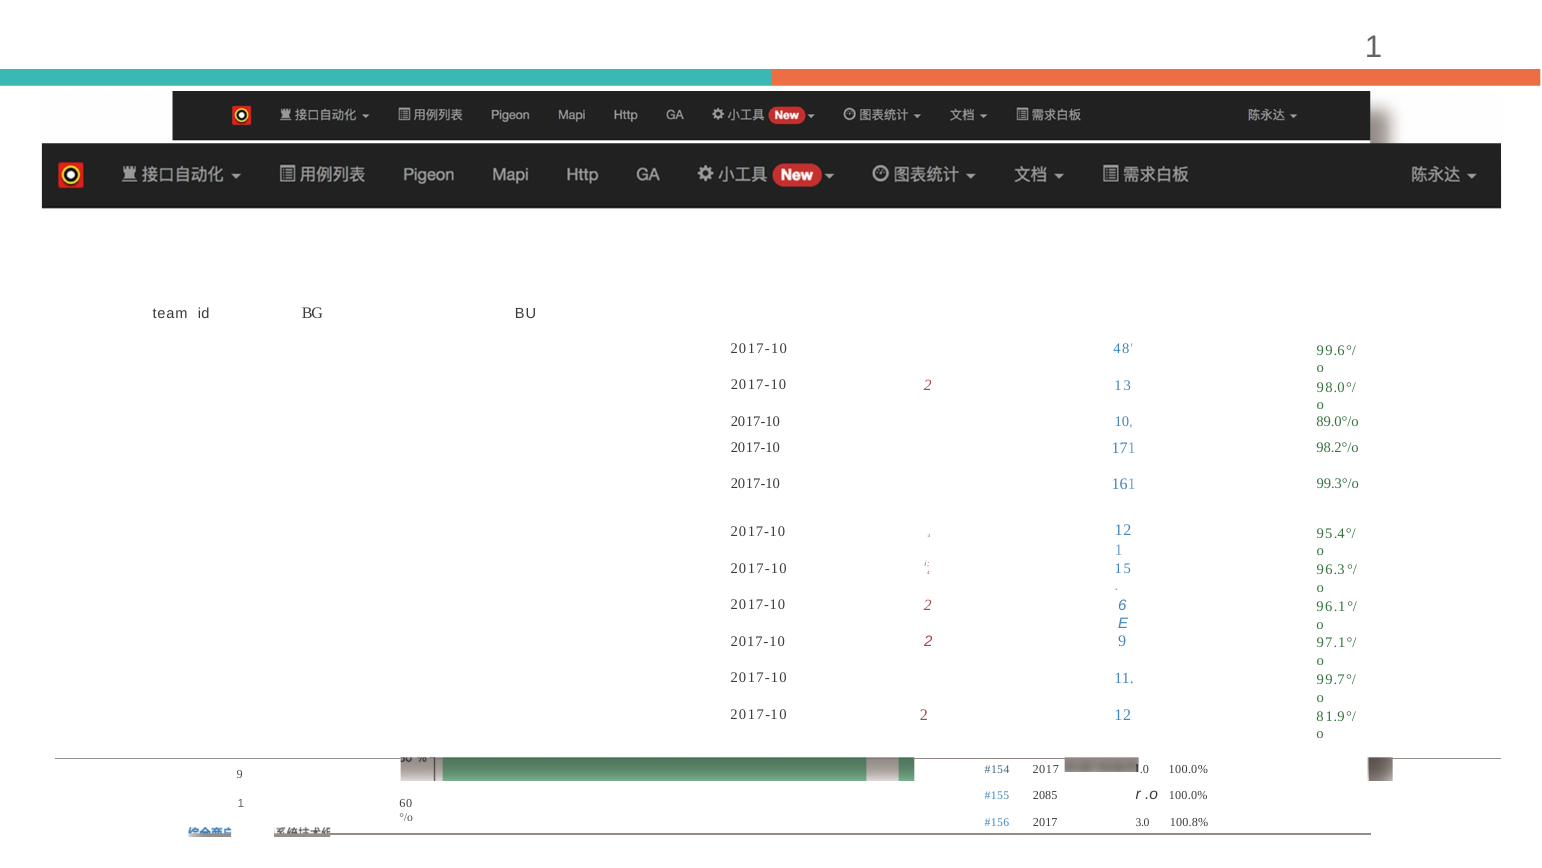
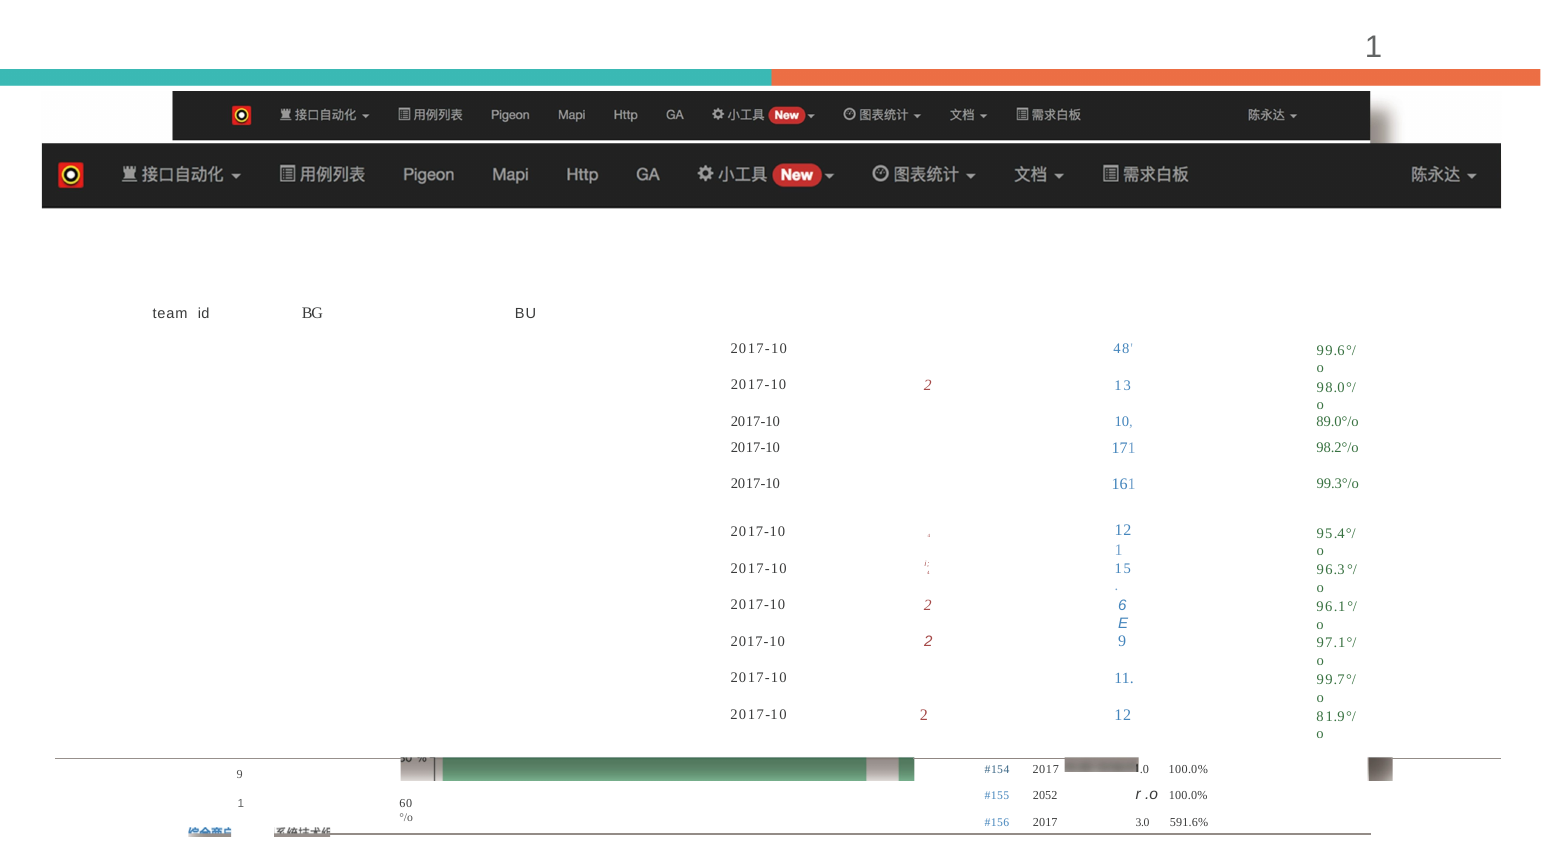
2085: 2085 -> 2052
100.8%: 100.8% -> 591.6%
